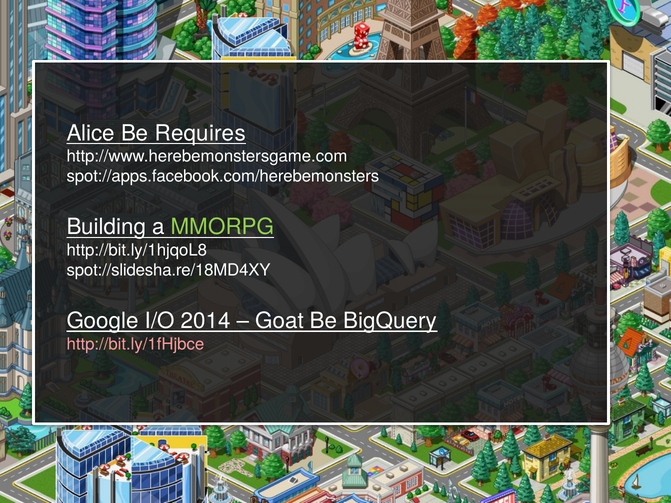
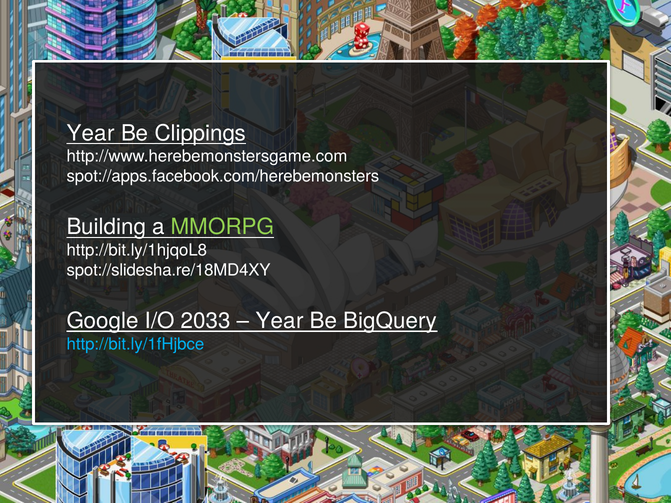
Alice at (91, 133): Alice -> Year
Requires: Requires -> Clippings
2014: 2014 -> 2033
Goat at (280, 321): Goat -> Year
http://bit.ly/1fHjbce colour: pink -> light blue
